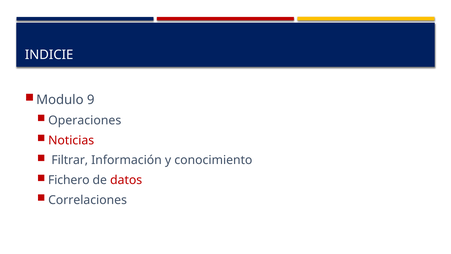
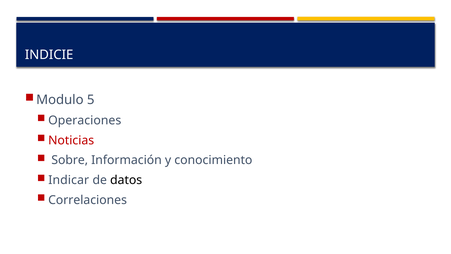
9: 9 -> 5
Filtrar: Filtrar -> Sobre
Fichero: Fichero -> Indicar
datos colour: red -> black
